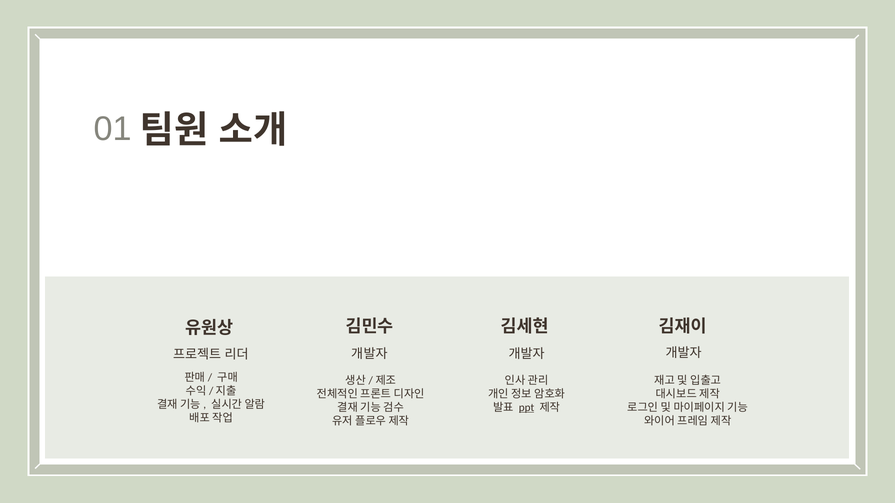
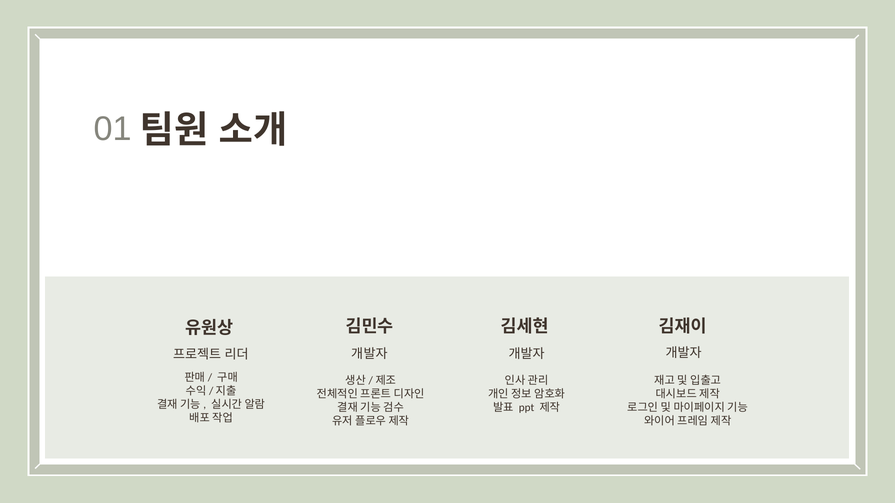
ppt underline: present -> none
